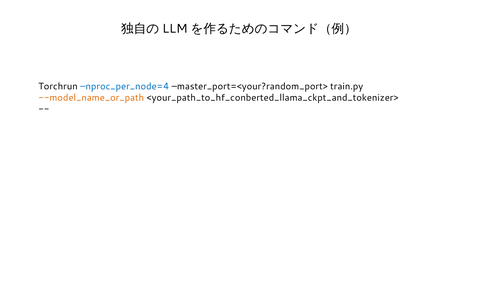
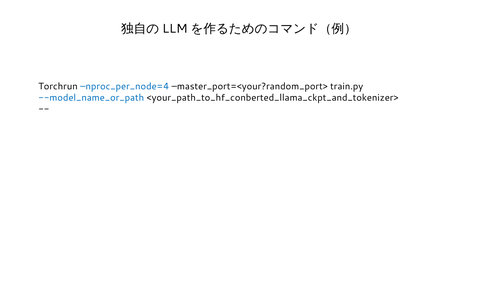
--model_name_or_path colour: orange -> blue
